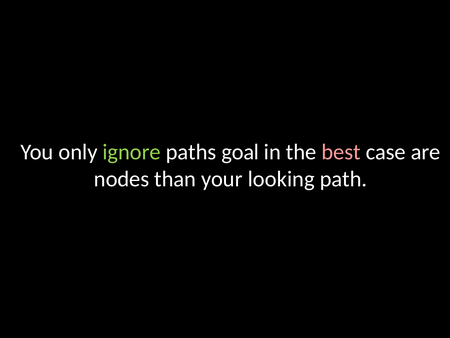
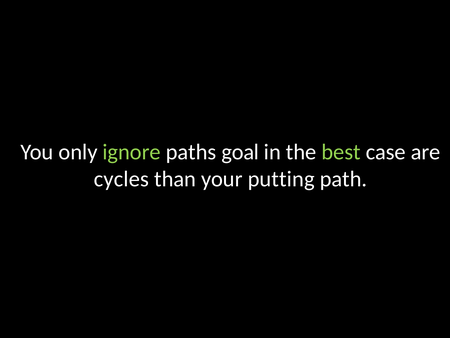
best colour: pink -> light green
nodes: nodes -> cycles
looking: looking -> putting
